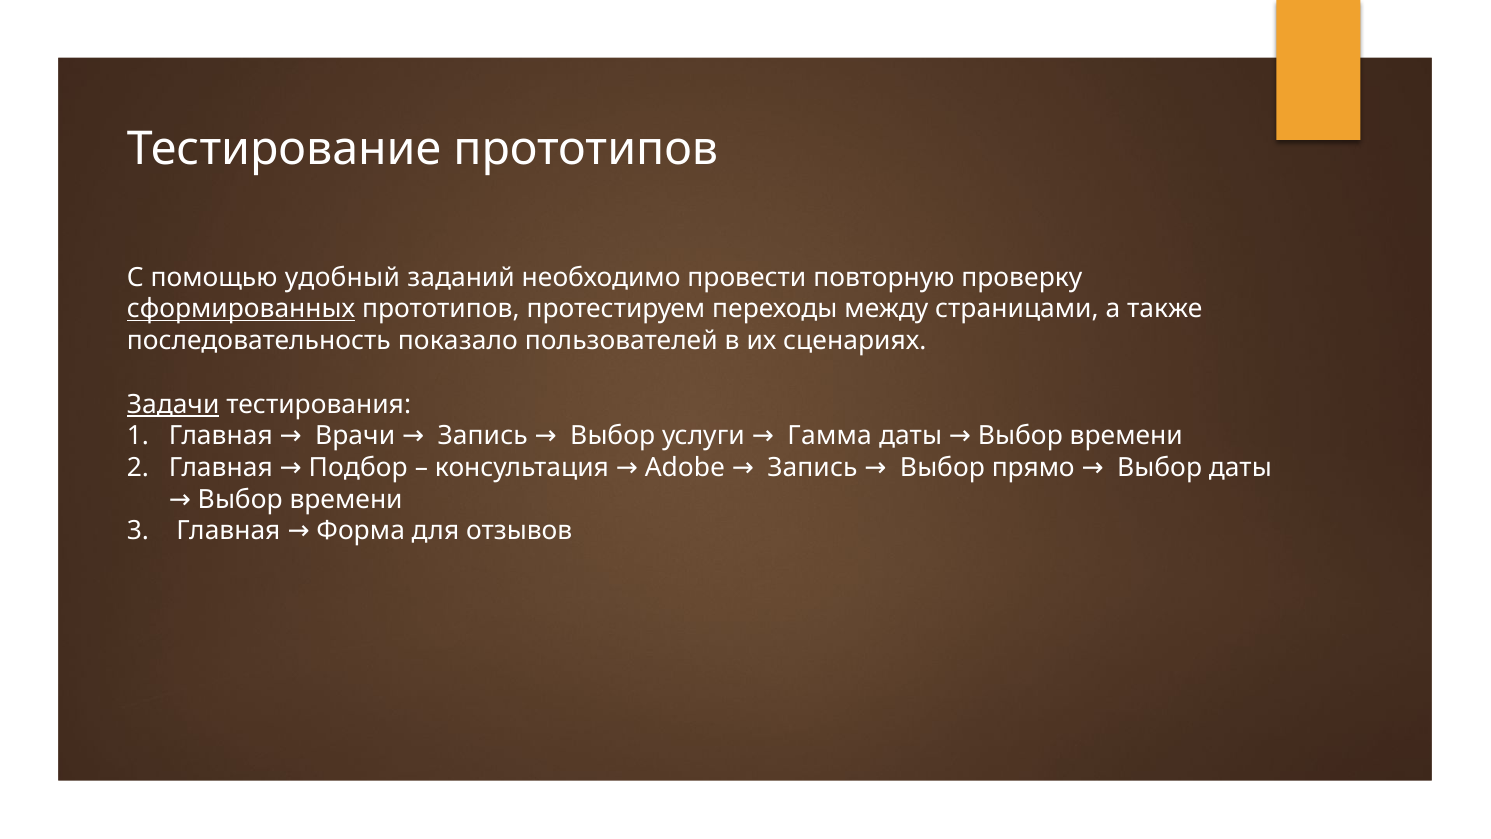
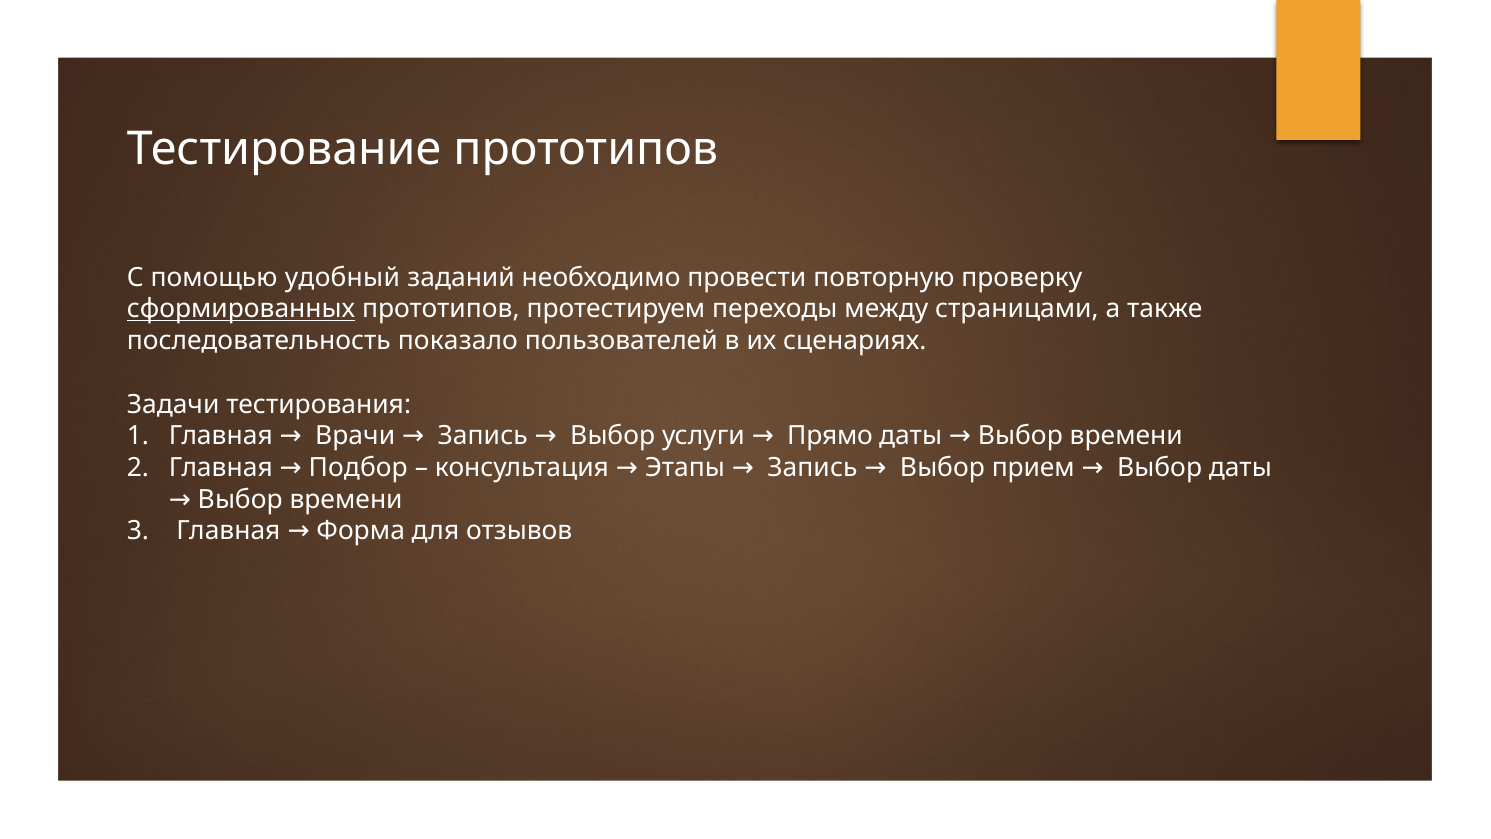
Задачи underline: present -> none
Гамма: Гамма -> Прямо
Adobe: Adobe -> Этапы
прямо: прямо -> прием
